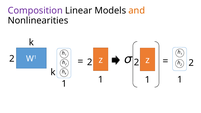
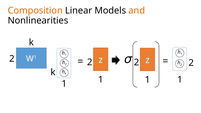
Composition colour: purple -> orange
